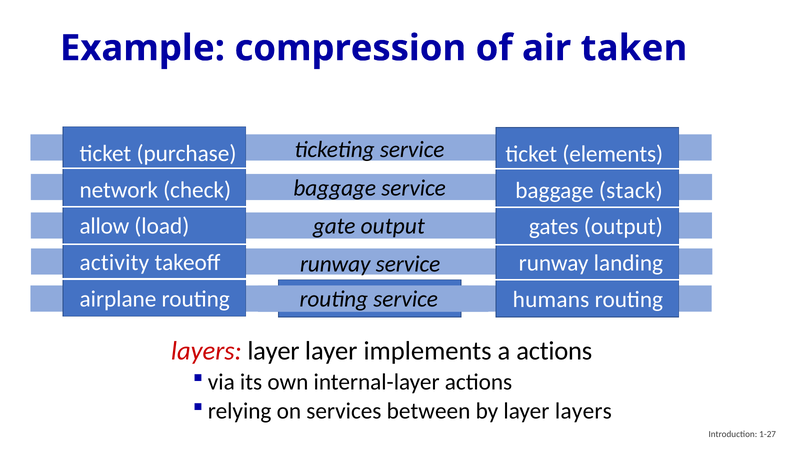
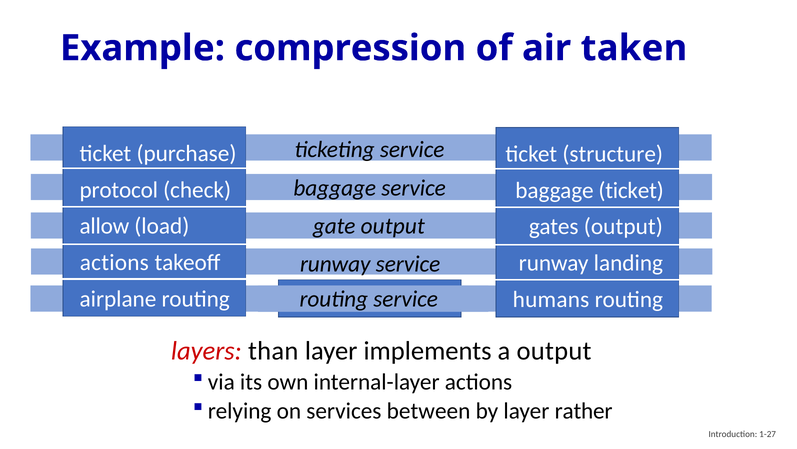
elements: elements -> structure
network: network -> protocol
baggage stack: stack -> ticket
activity at (114, 262): activity -> actions
layers layer: layer -> than
a actions: actions -> output
layer layers: layers -> rather
